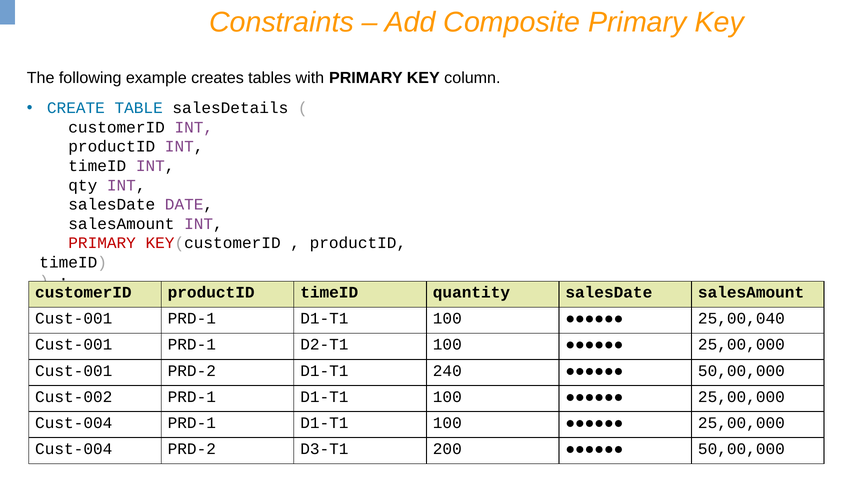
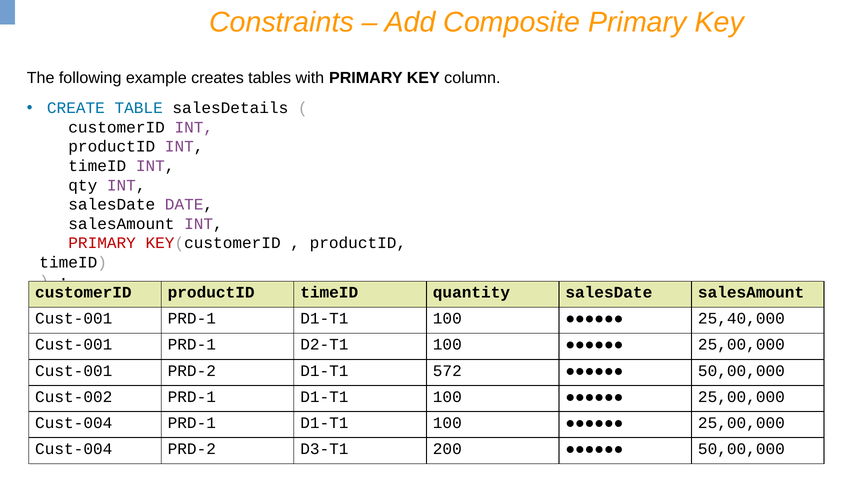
25,00,040: 25,00,040 -> 25,40,000
240: 240 -> 572
